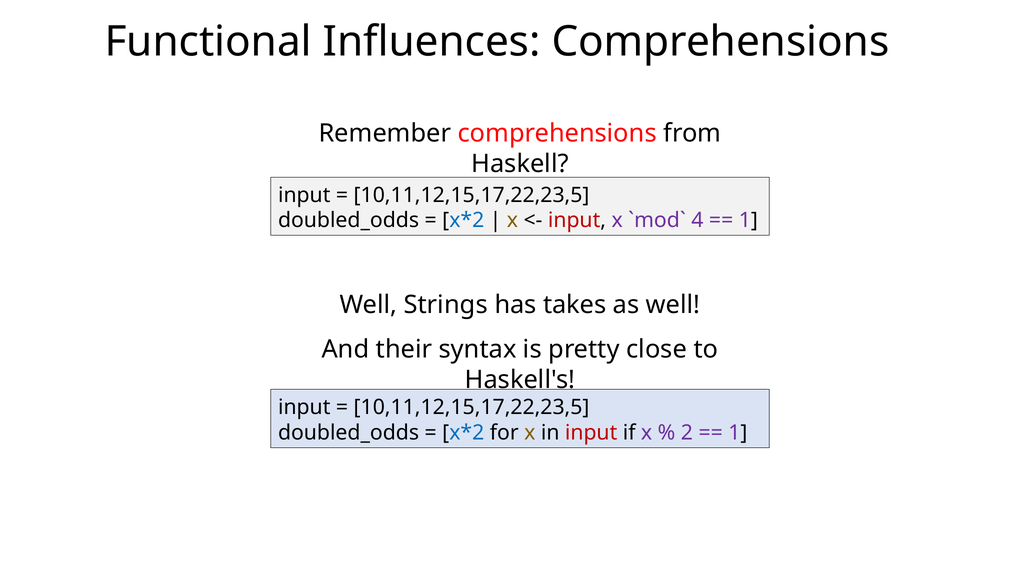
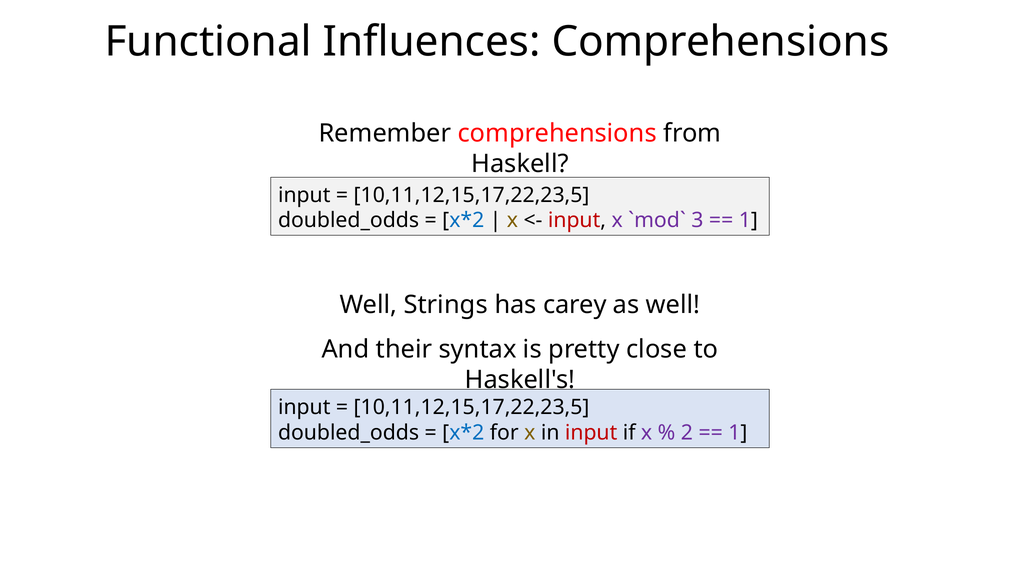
4: 4 -> 3
takes: takes -> carey
